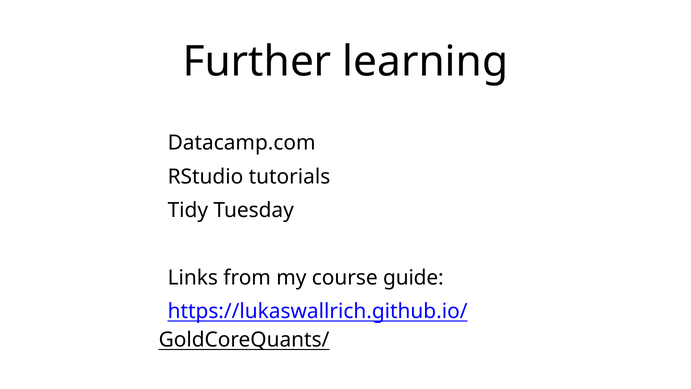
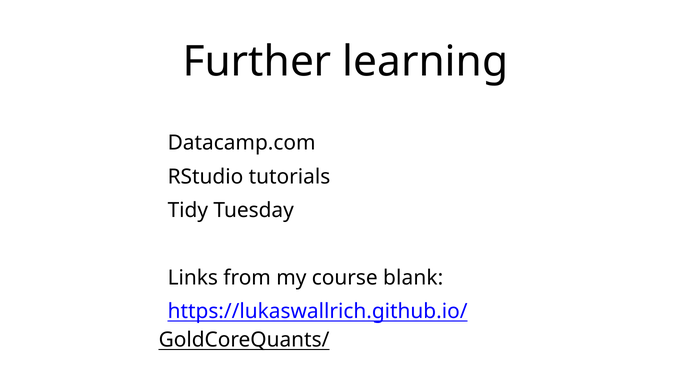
guide: guide -> blank
